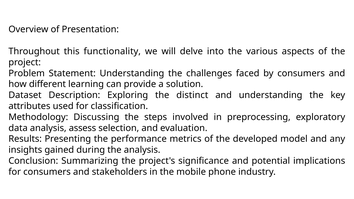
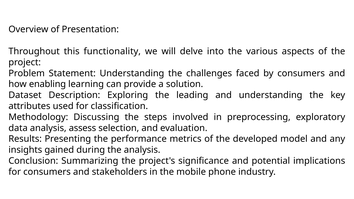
different: different -> enabling
distinct: distinct -> leading
